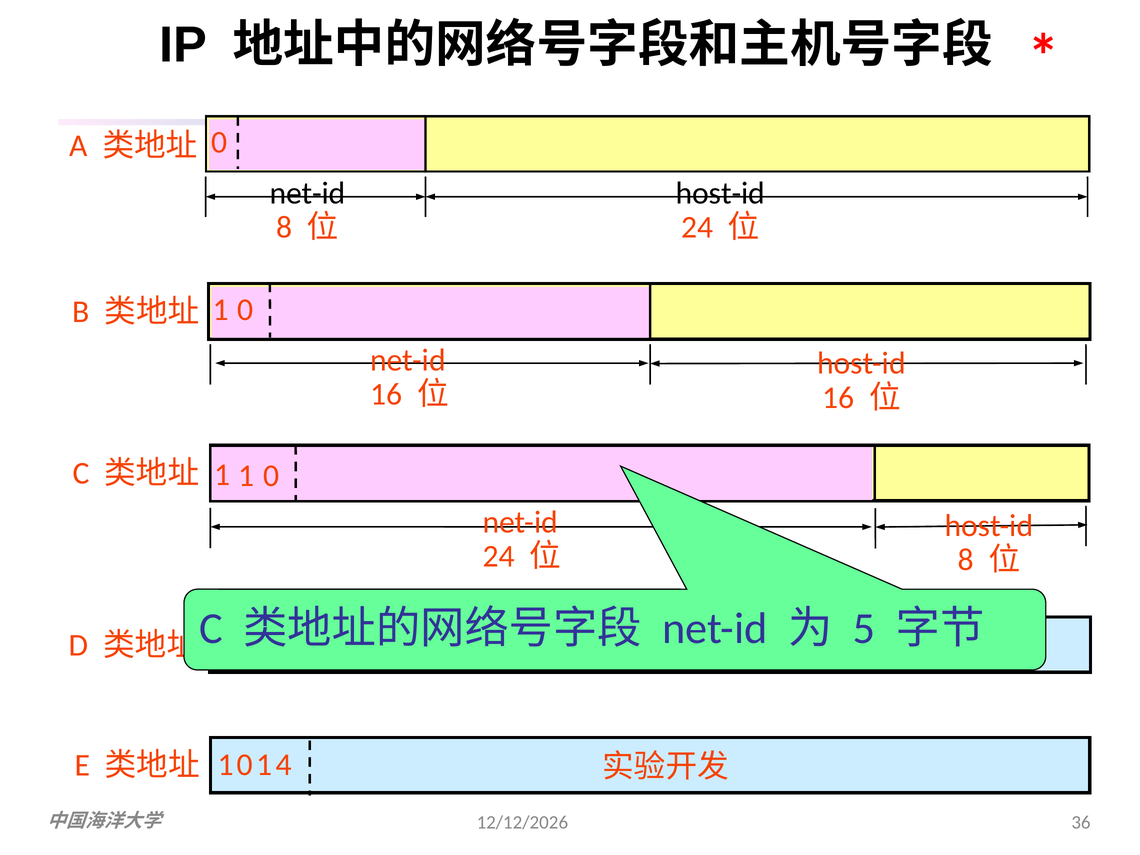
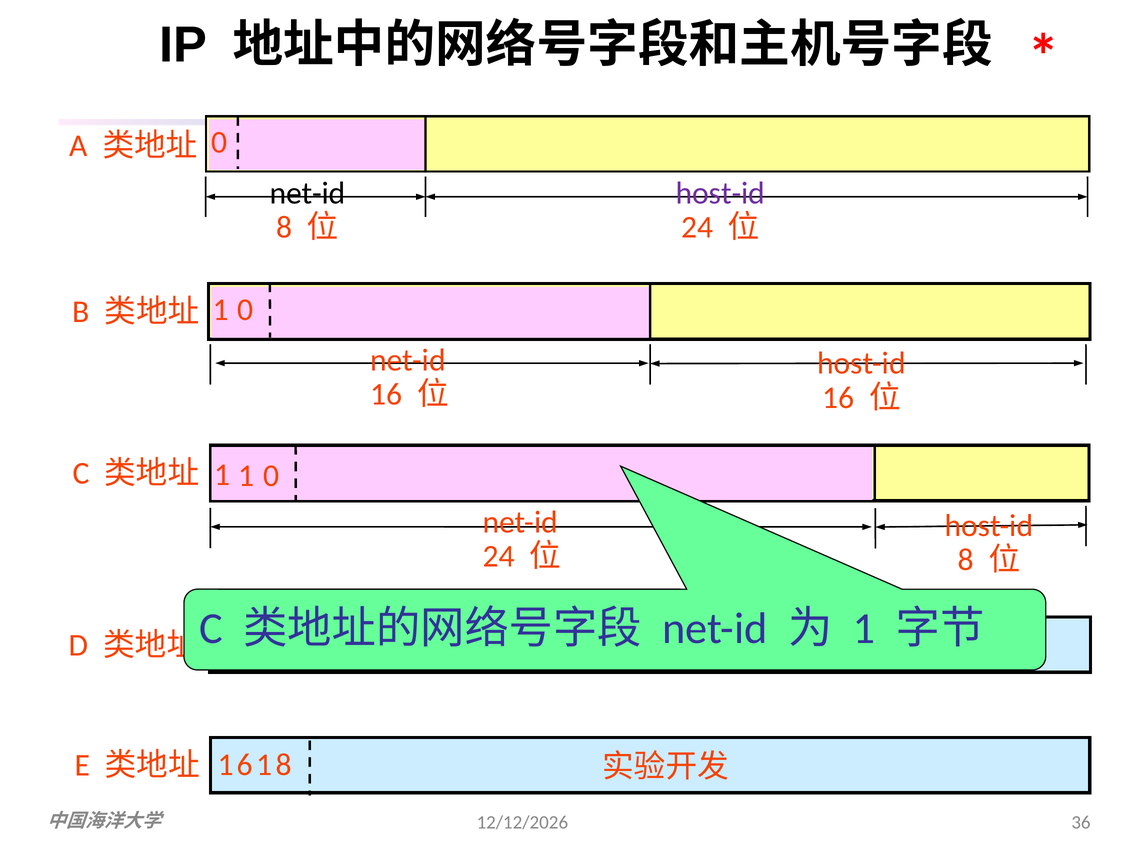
host-id at (720, 193) colour: black -> purple
5 at (864, 628): 5 -> 1
0 at (245, 765): 0 -> 6
1 4: 4 -> 8
